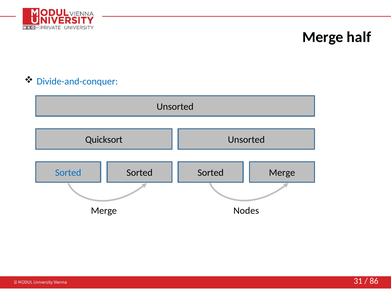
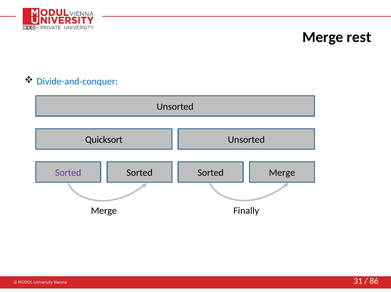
half: half -> rest
Sorted at (68, 173) colour: blue -> purple
Nodes: Nodes -> Finally
